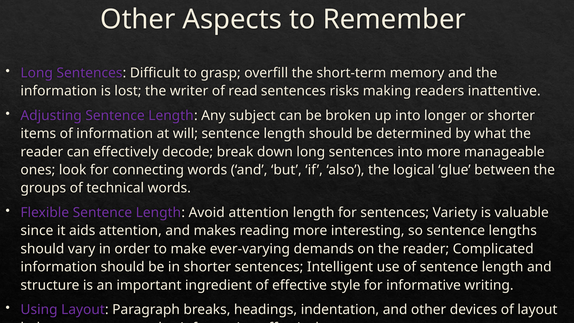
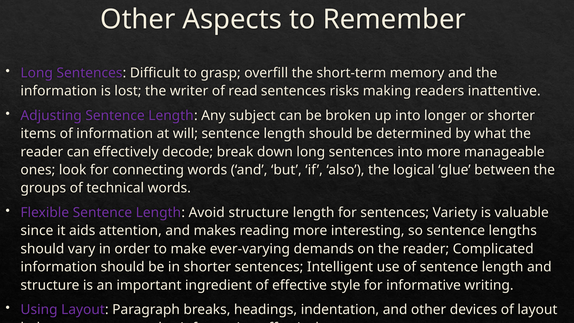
Avoid attention: attention -> structure
